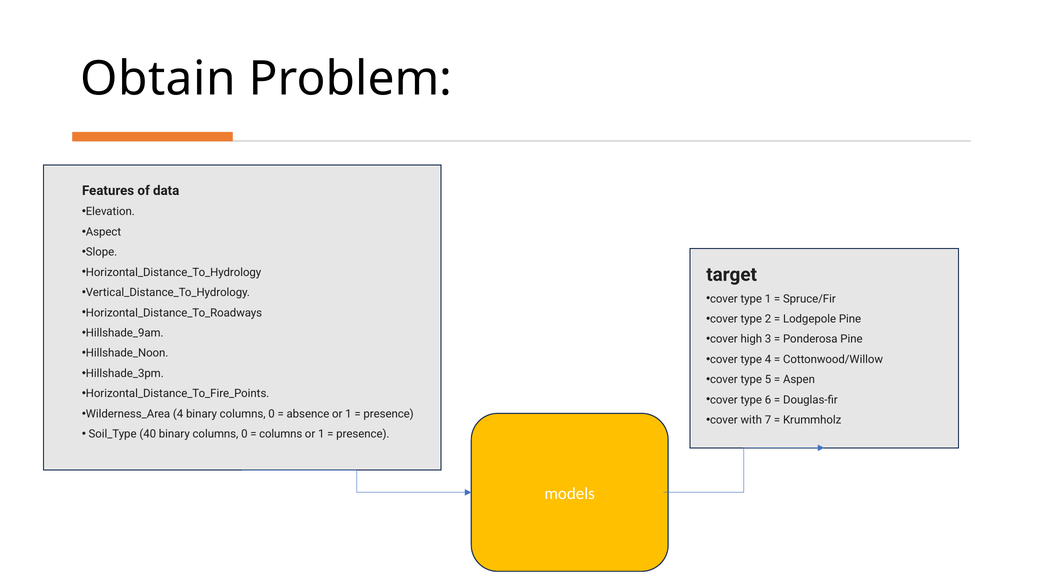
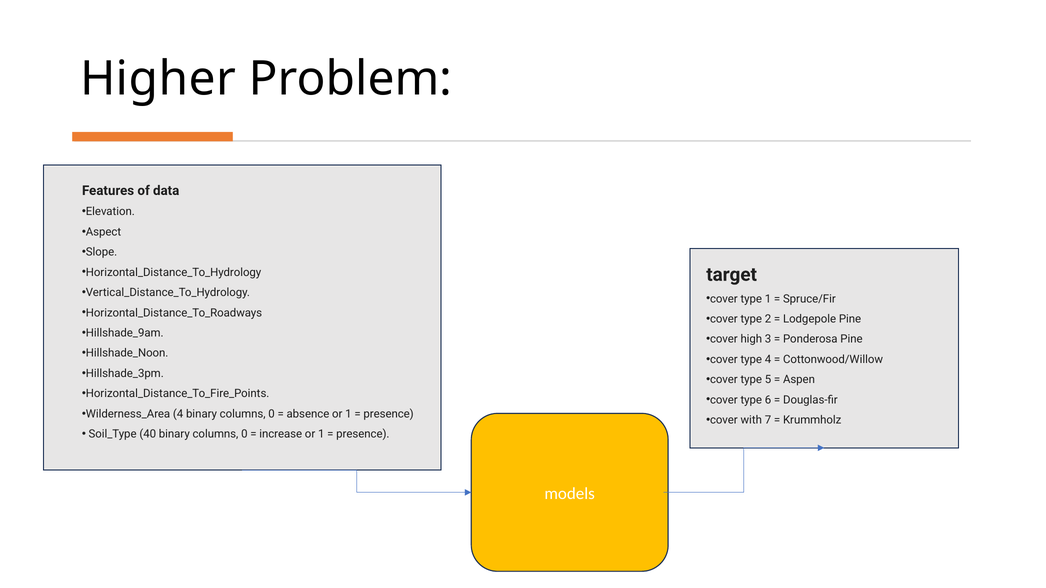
Obtain: Obtain -> Higher
columns at (281, 434): columns -> increase
